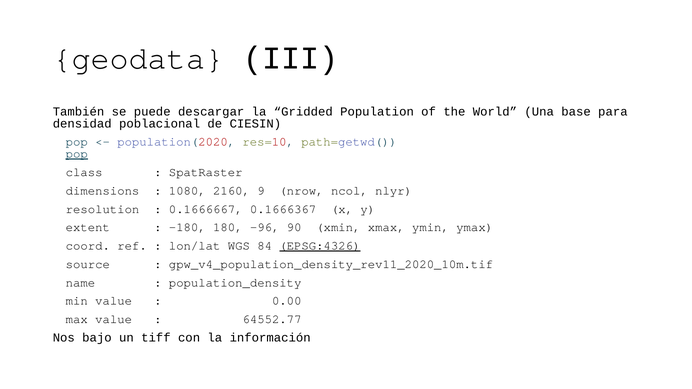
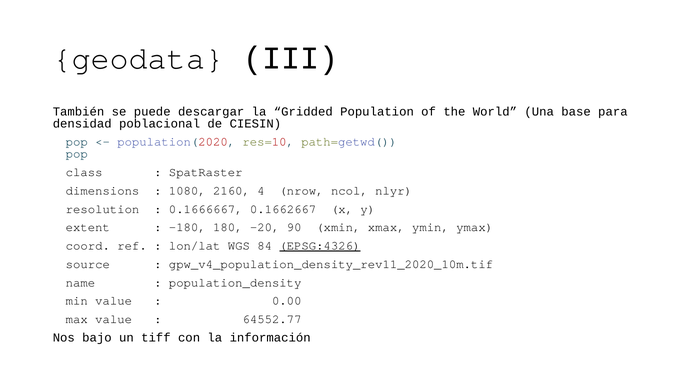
pop at (77, 154) underline: present -> none
9: 9 -> 4
0.1666367: 0.1666367 -> 0.1662667
-96: -96 -> -20
